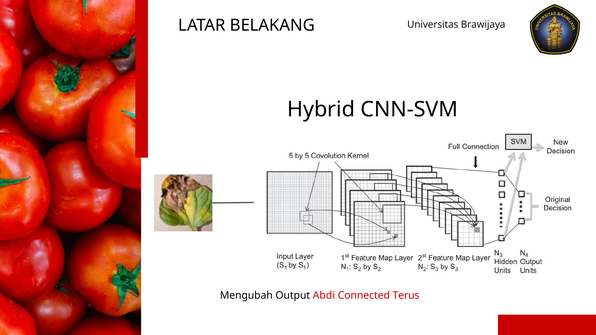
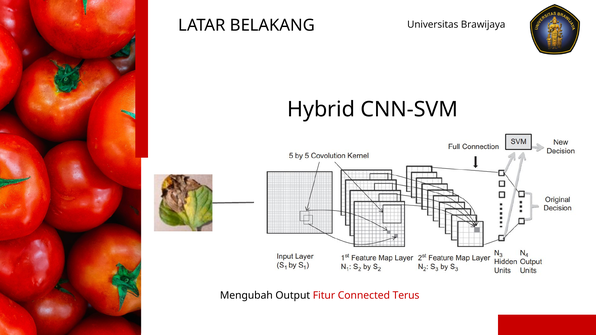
Abdi: Abdi -> Fitur
